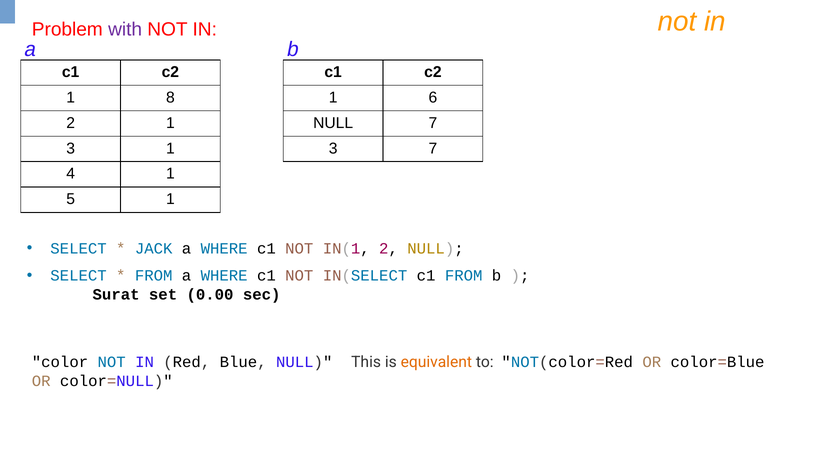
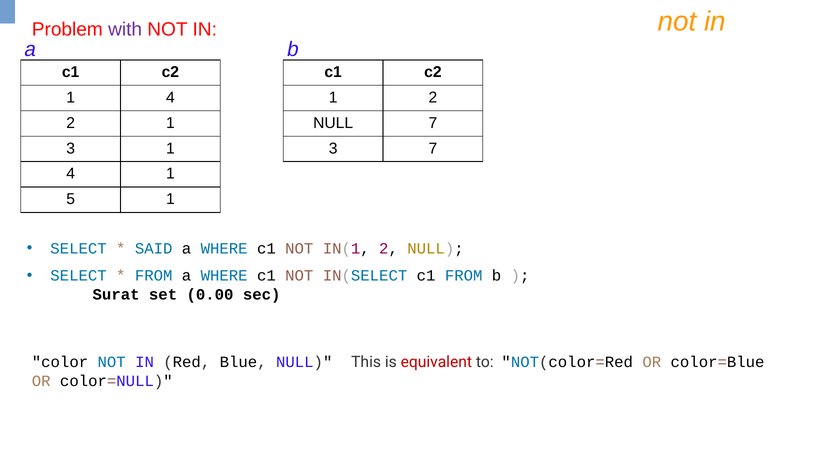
8 at (170, 97): 8 -> 4
1 6: 6 -> 2
JACK: JACK -> SAID
equivalent colour: orange -> red
